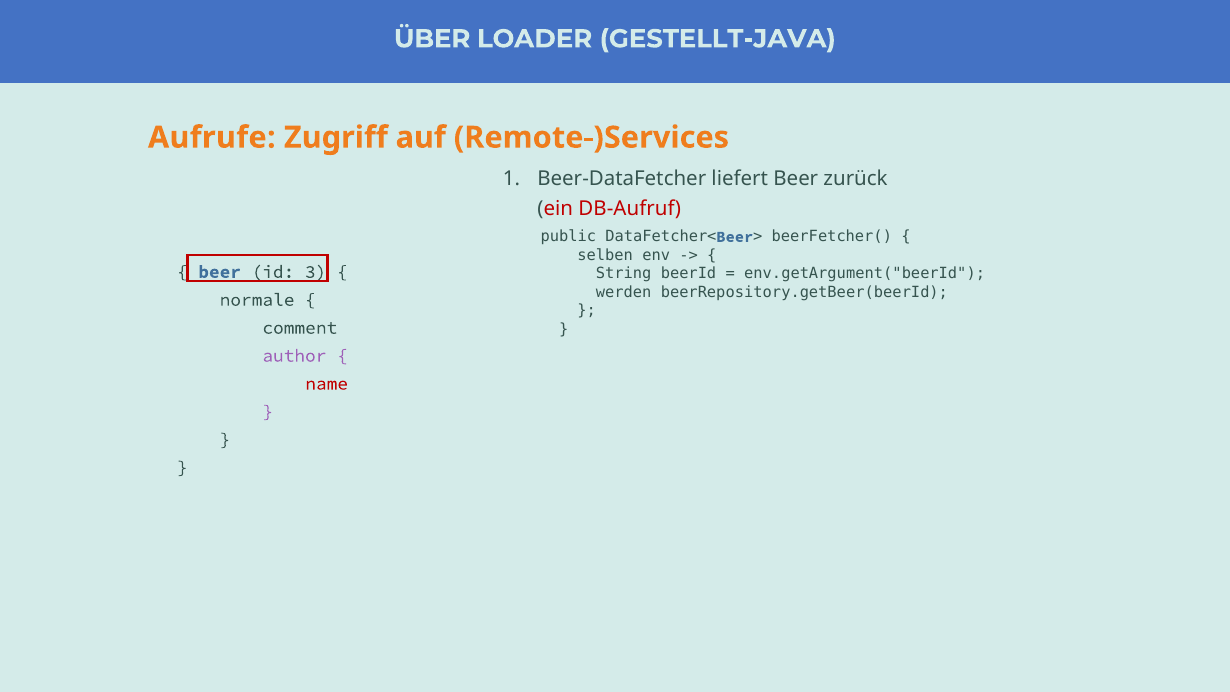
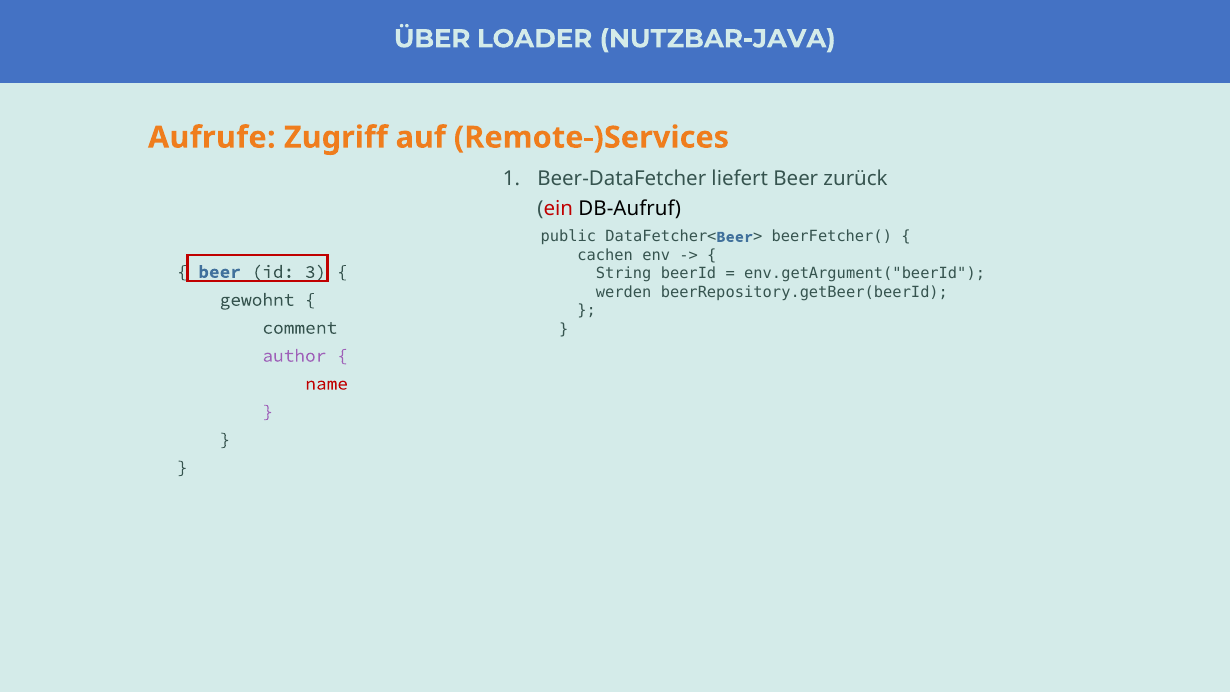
GESTELLT-JAVA: GESTELLT-JAVA -> NUTZBAR-JAVA
DB-Aufruf colour: red -> black
selben: selben -> cachen
normale: normale -> gewohnt
